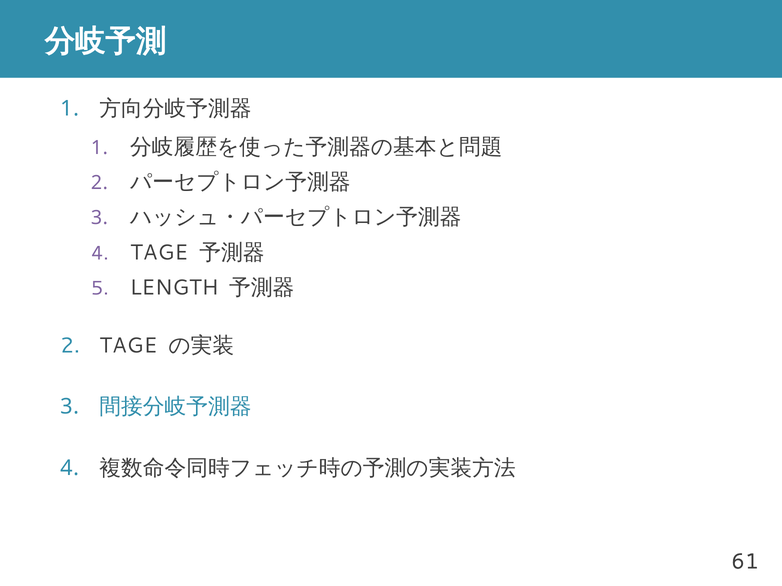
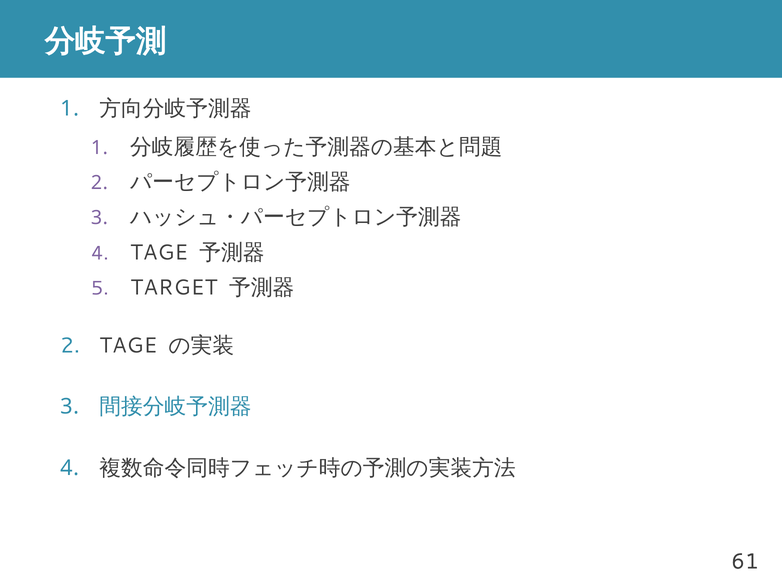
LENGTH: LENGTH -> TARGET
